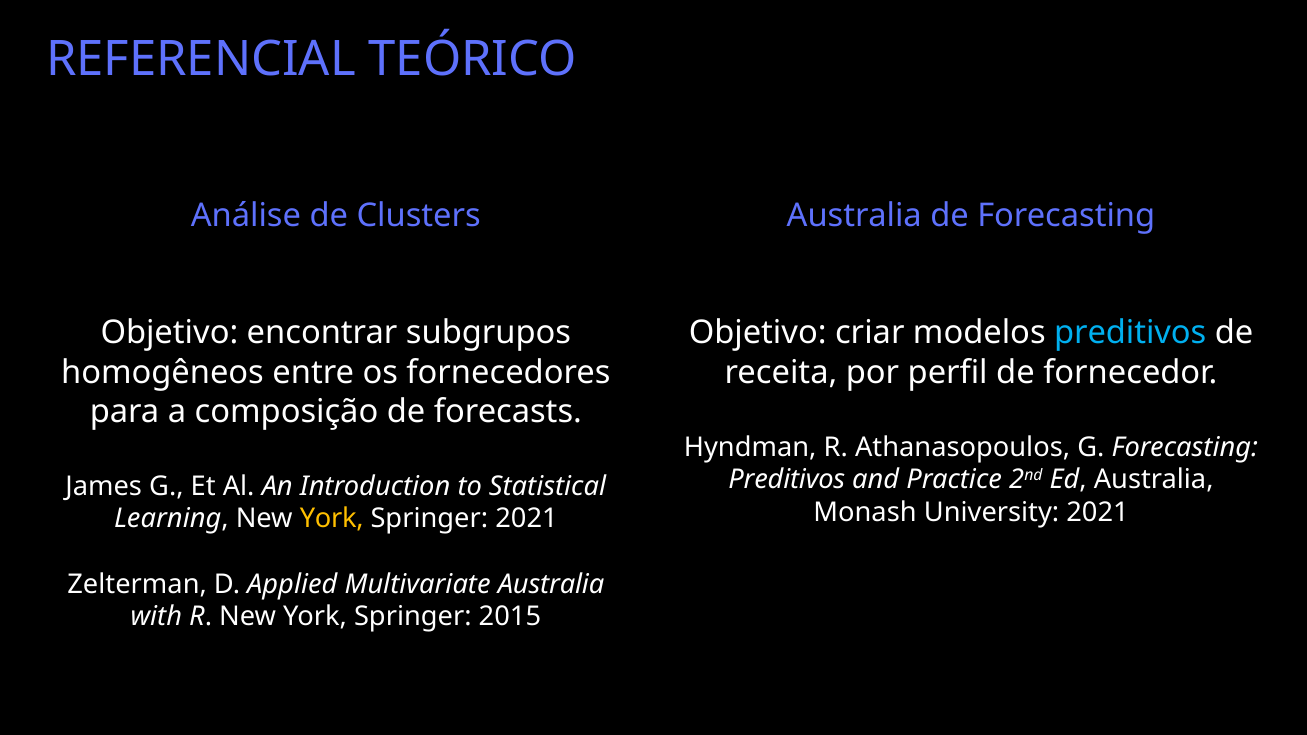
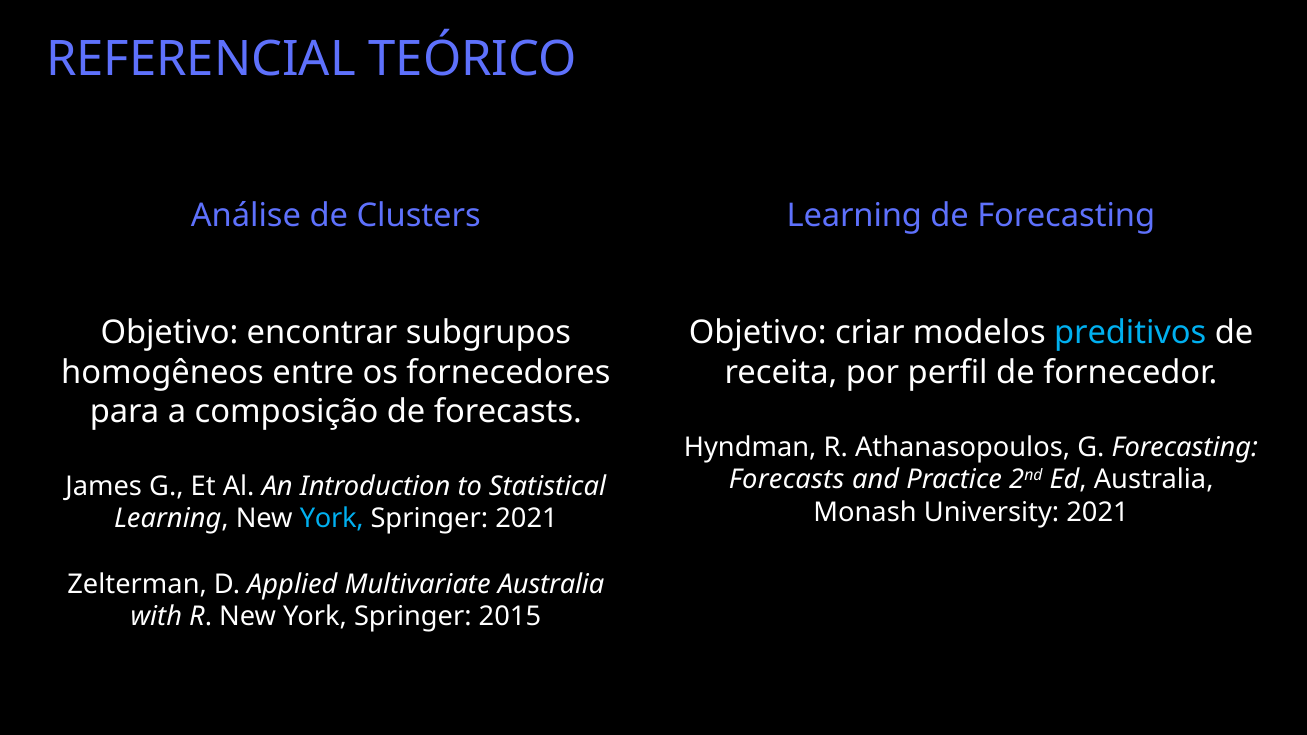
Australia at (854, 216): Australia -> Learning
Preditivos at (787, 480): Preditivos -> Forecasts
York at (332, 519) colour: yellow -> light blue
